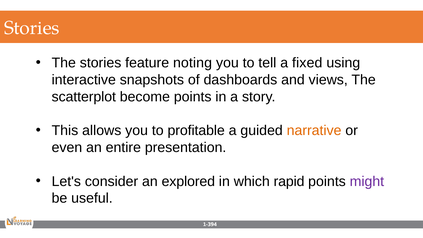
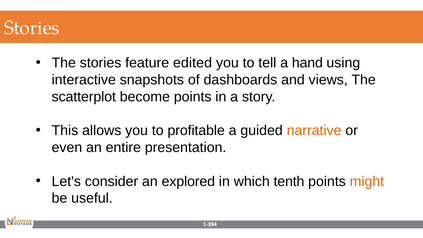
noting: noting -> edited
fixed: fixed -> hand
rapid: rapid -> tenth
might colour: purple -> orange
